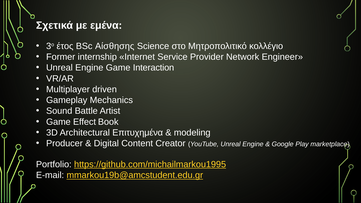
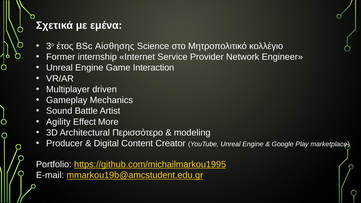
Game at (58, 122): Game -> Agility
Book: Book -> More
Επιτυχημένα: Επιτυχημένα -> Περισσότερο
